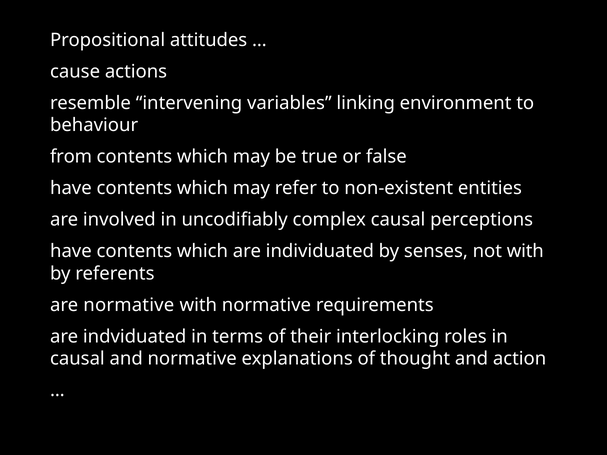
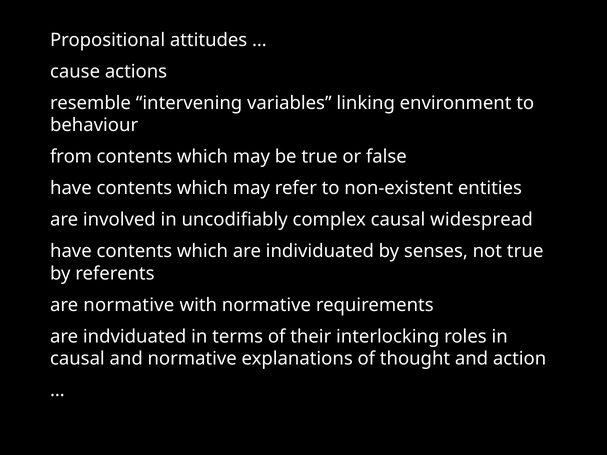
perceptions: perceptions -> widespread
not with: with -> true
